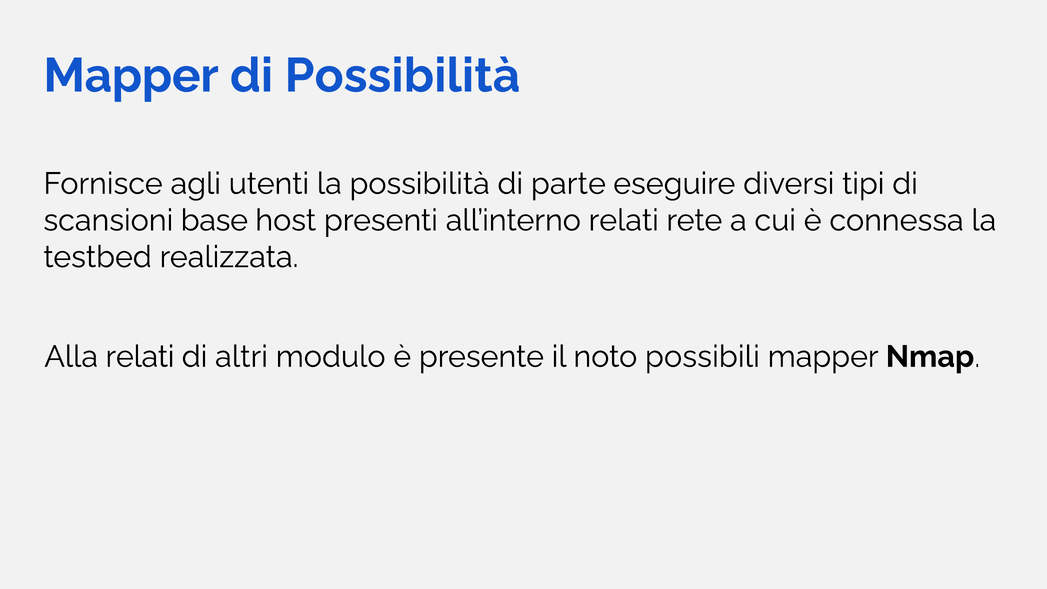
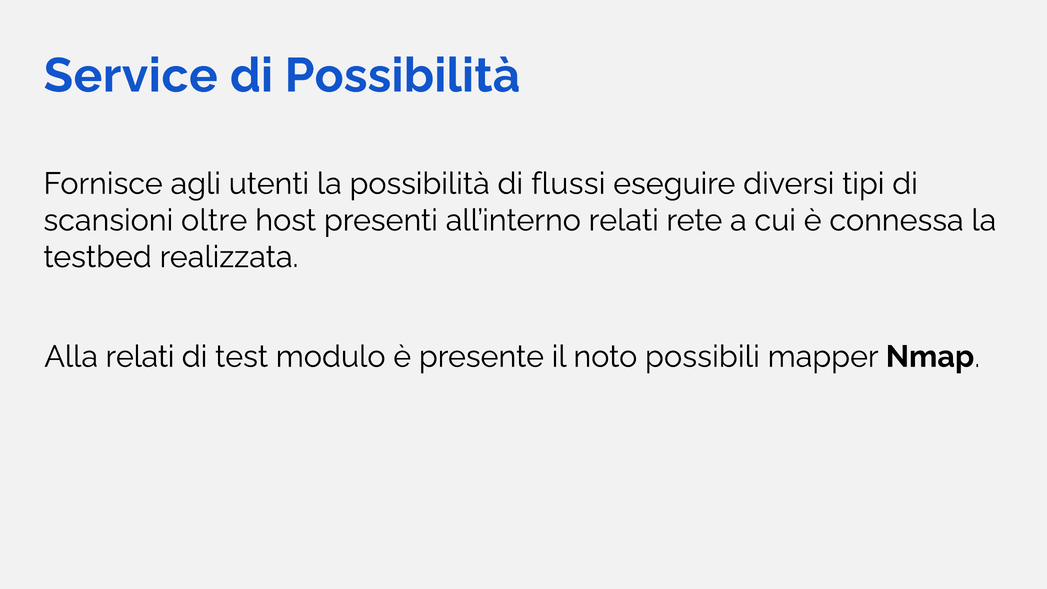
Mapper at (131, 76): Mapper -> Service
parte: parte -> flussi
base: base -> oltre
altri: altri -> test
